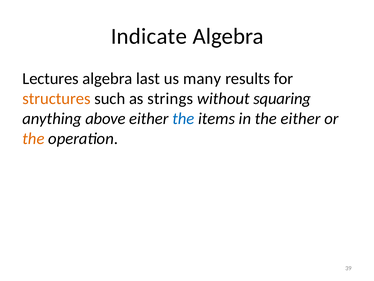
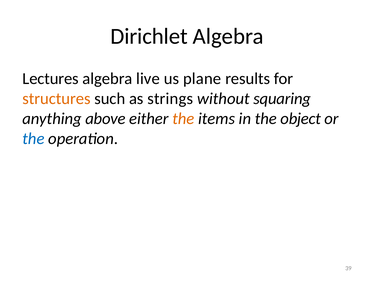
Indicate: Indicate -> Dirichlet
last: last -> live
many: many -> plane
the at (183, 118) colour: blue -> orange
the either: either -> object
the at (33, 138) colour: orange -> blue
